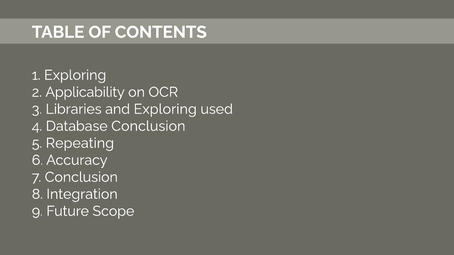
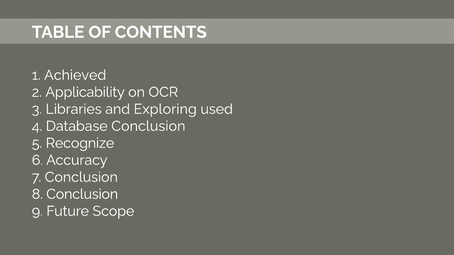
1 Exploring: Exploring -> Achieved
Repeating: Repeating -> Recognize
8 Integration: Integration -> Conclusion
